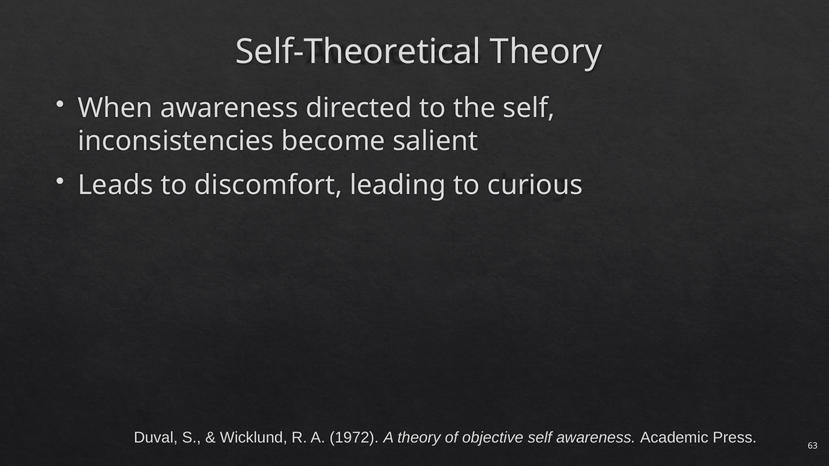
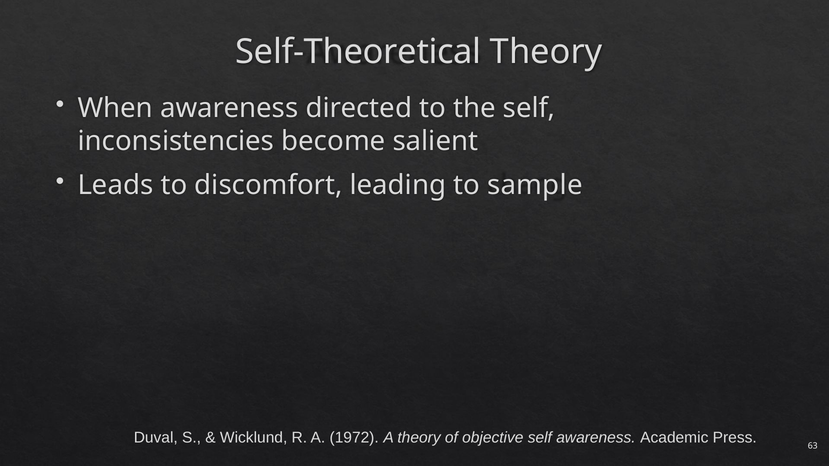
curious: curious -> sample
